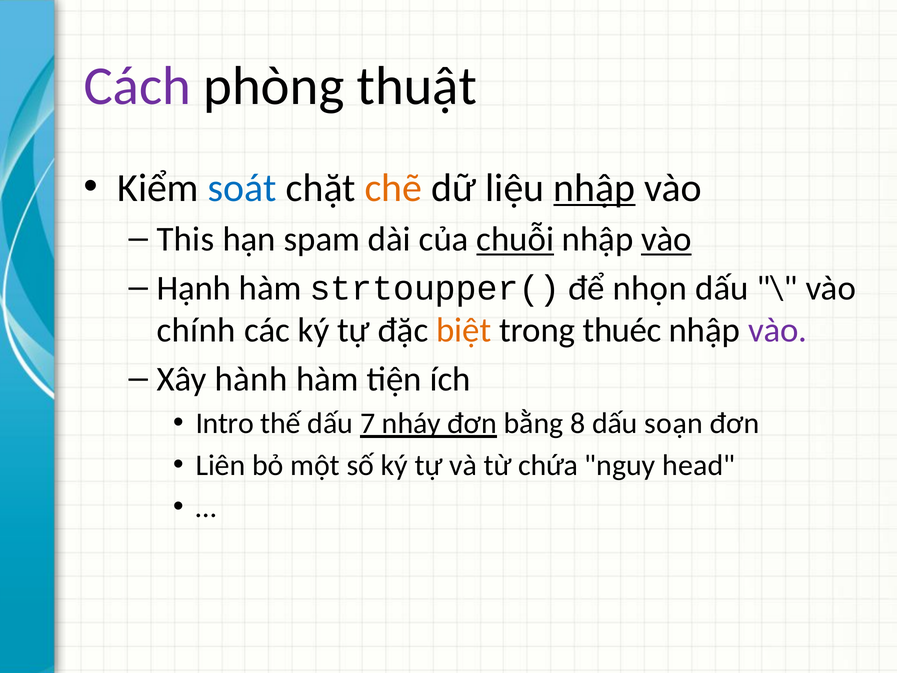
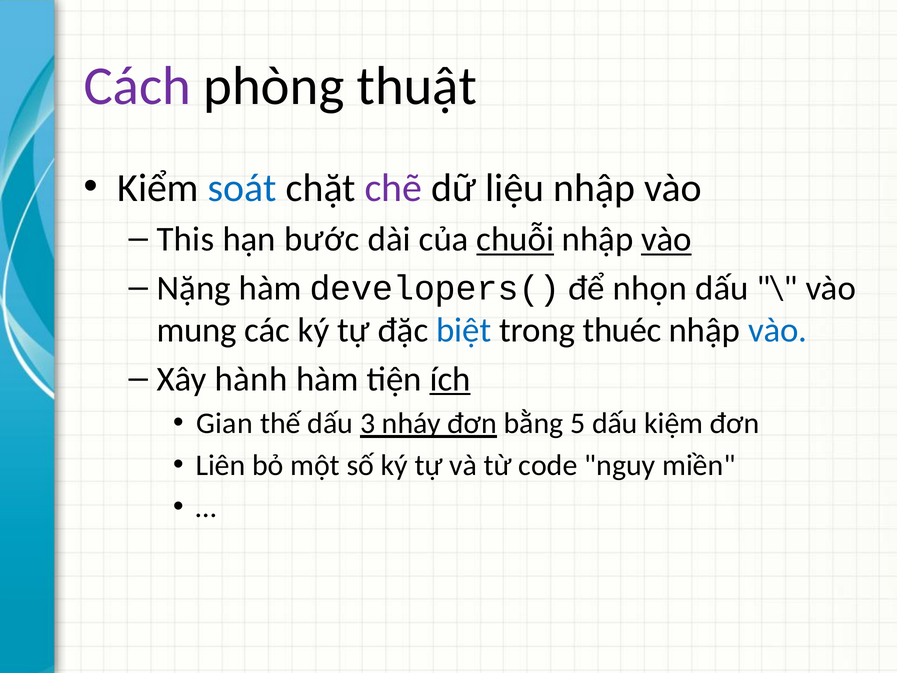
chẽ colour: orange -> purple
nhập at (594, 188) underline: present -> none
spam: spam -> bước
Hạnh: Hạnh -> Nặng
strtoupper(: strtoupper( -> developers(
chính: chính -> mung
biệt colour: orange -> blue
vào at (778, 330) colour: purple -> blue
ích underline: none -> present
Intro: Intro -> Gian
7: 7 -> 3
8: 8 -> 5
soạn: soạn -> kiệm
chứa: chứa -> code
head: head -> miền
